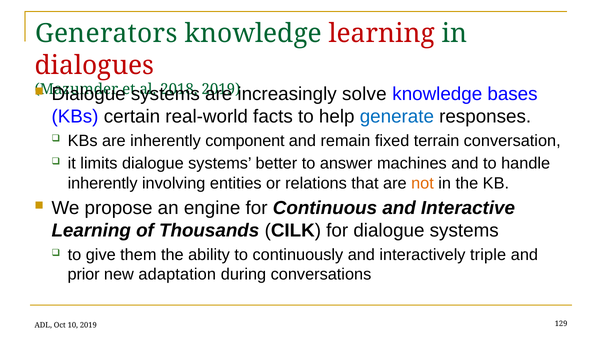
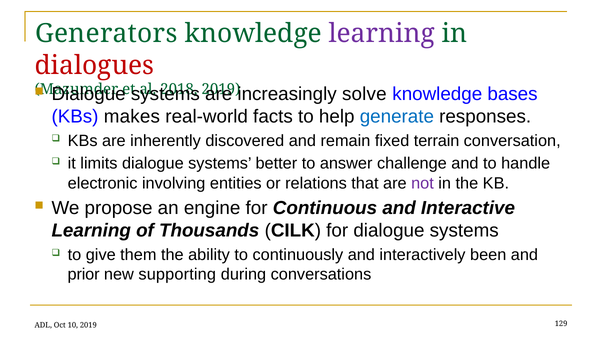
learning at (382, 34) colour: red -> purple
certain: certain -> makes
component: component -> discovered
machines: machines -> challenge
inherently at (103, 183): inherently -> electronic
not colour: orange -> purple
triple: triple -> been
adaptation: adaptation -> supporting
